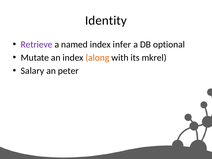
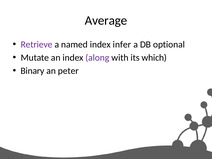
Identity: Identity -> Average
along colour: orange -> purple
mkrel: mkrel -> which
Salary: Salary -> Binary
